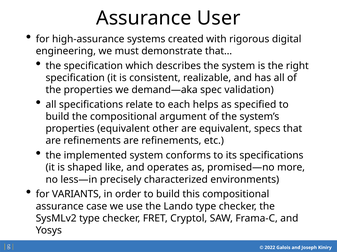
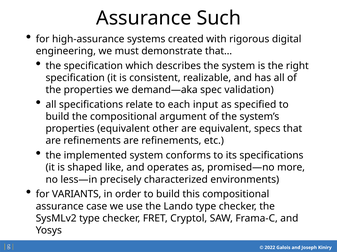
User: User -> Such
helps: helps -> input
